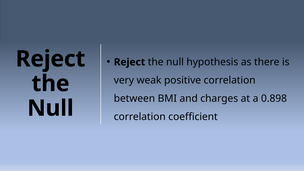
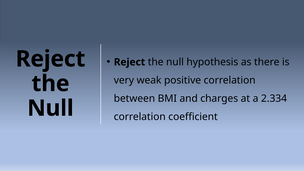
0.898: 0.898 -> 2.334
